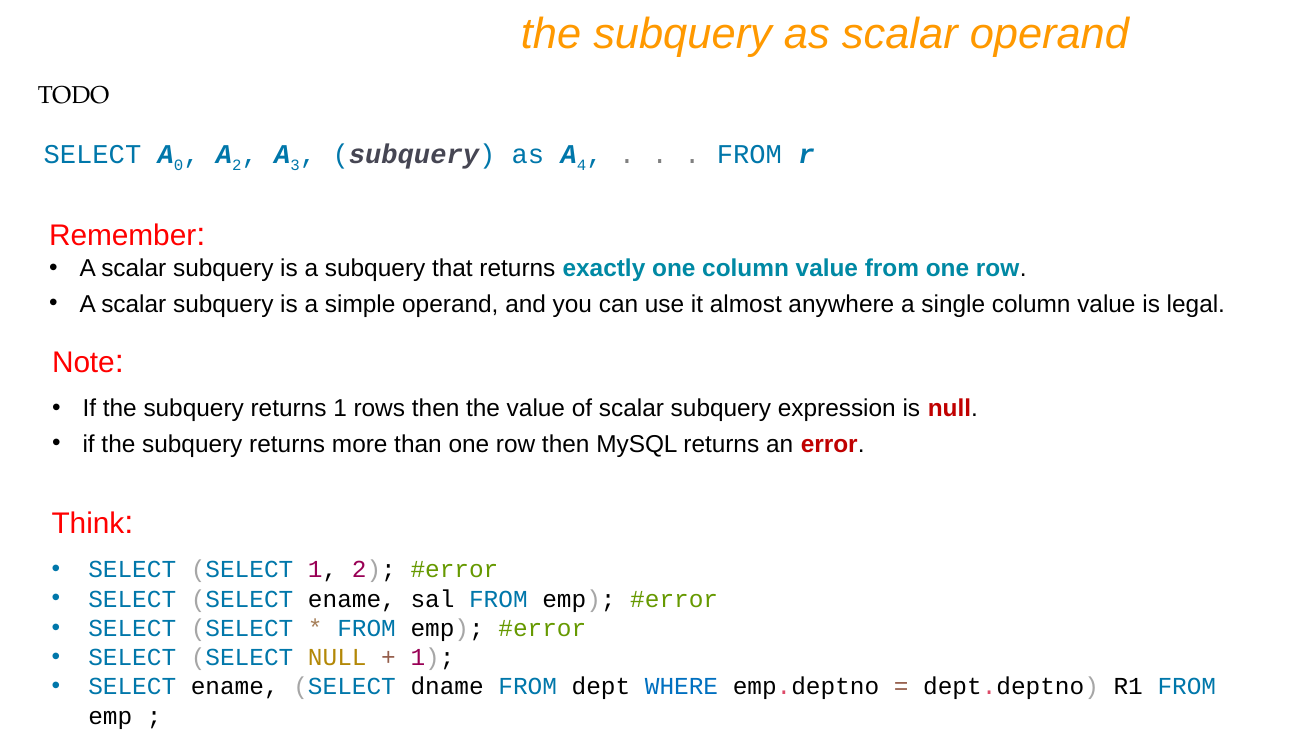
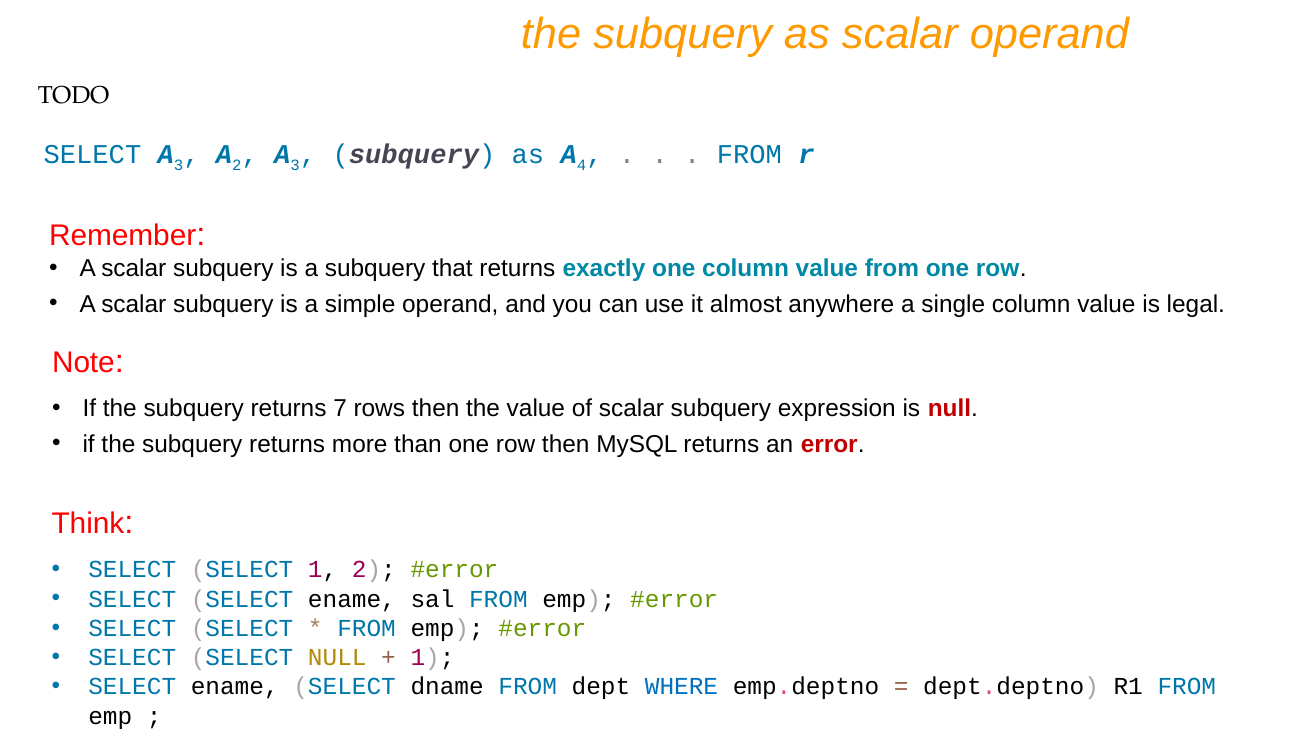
SELECT A 0: 0 -> 3
returns 1: 1 -> 7
